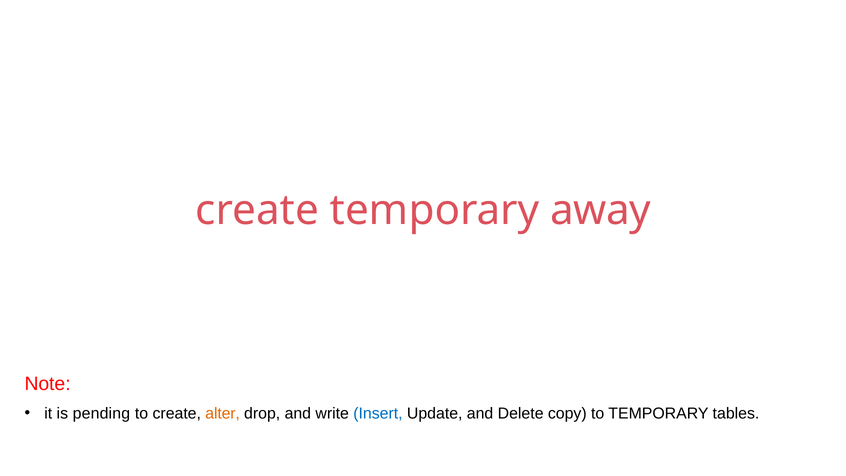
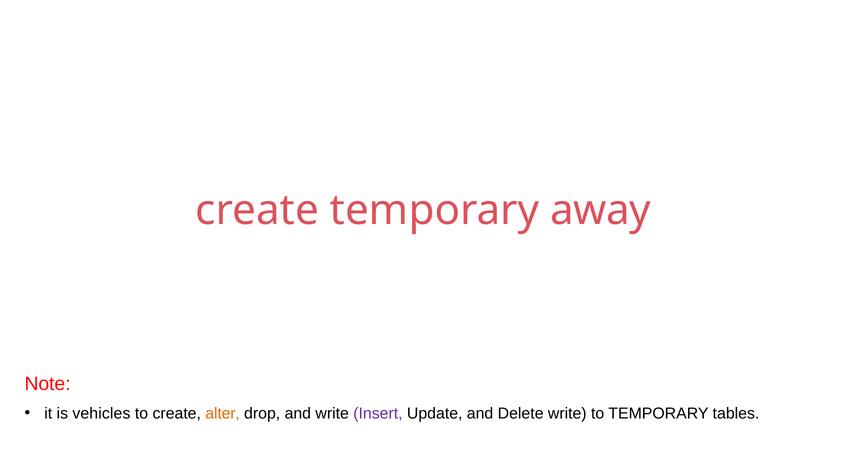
pending: pending -> vehicles
Insert colour: blue -> purple
Delete copy: copy -> write
